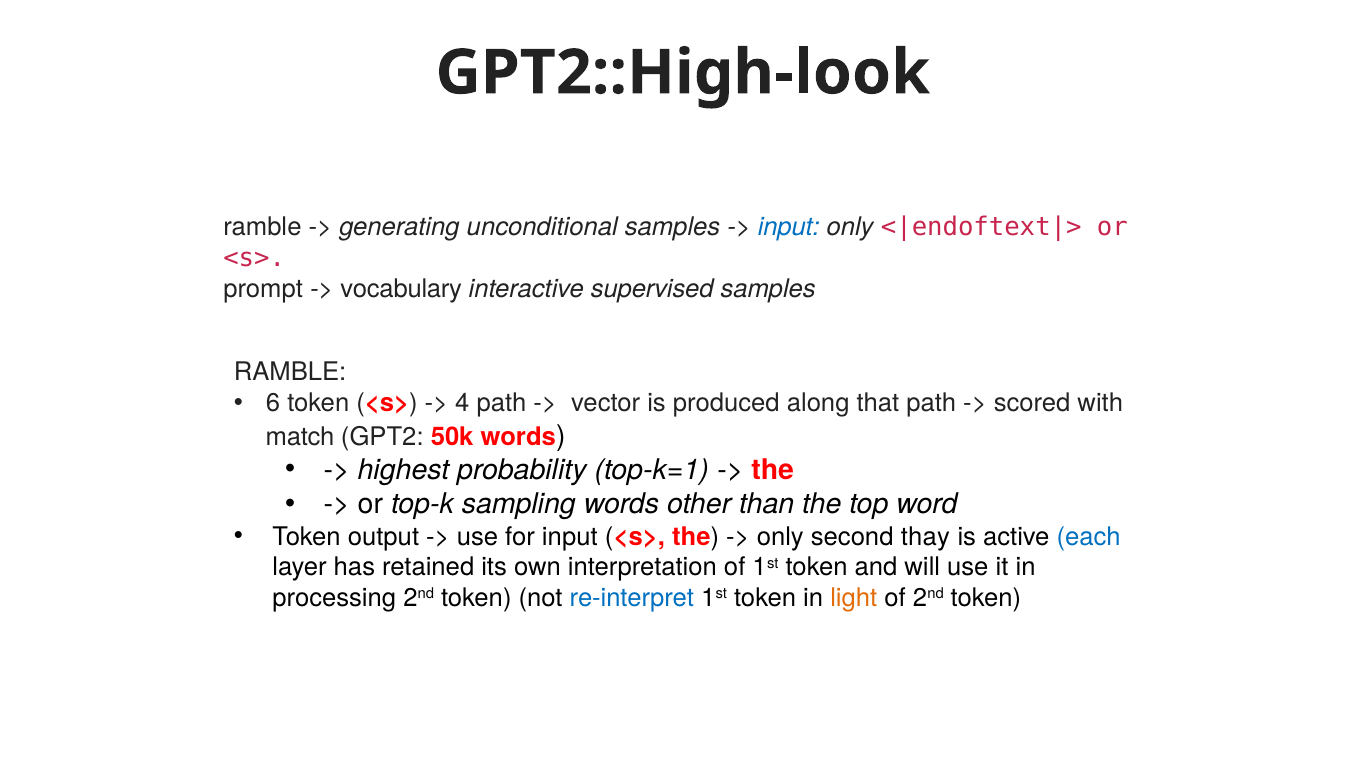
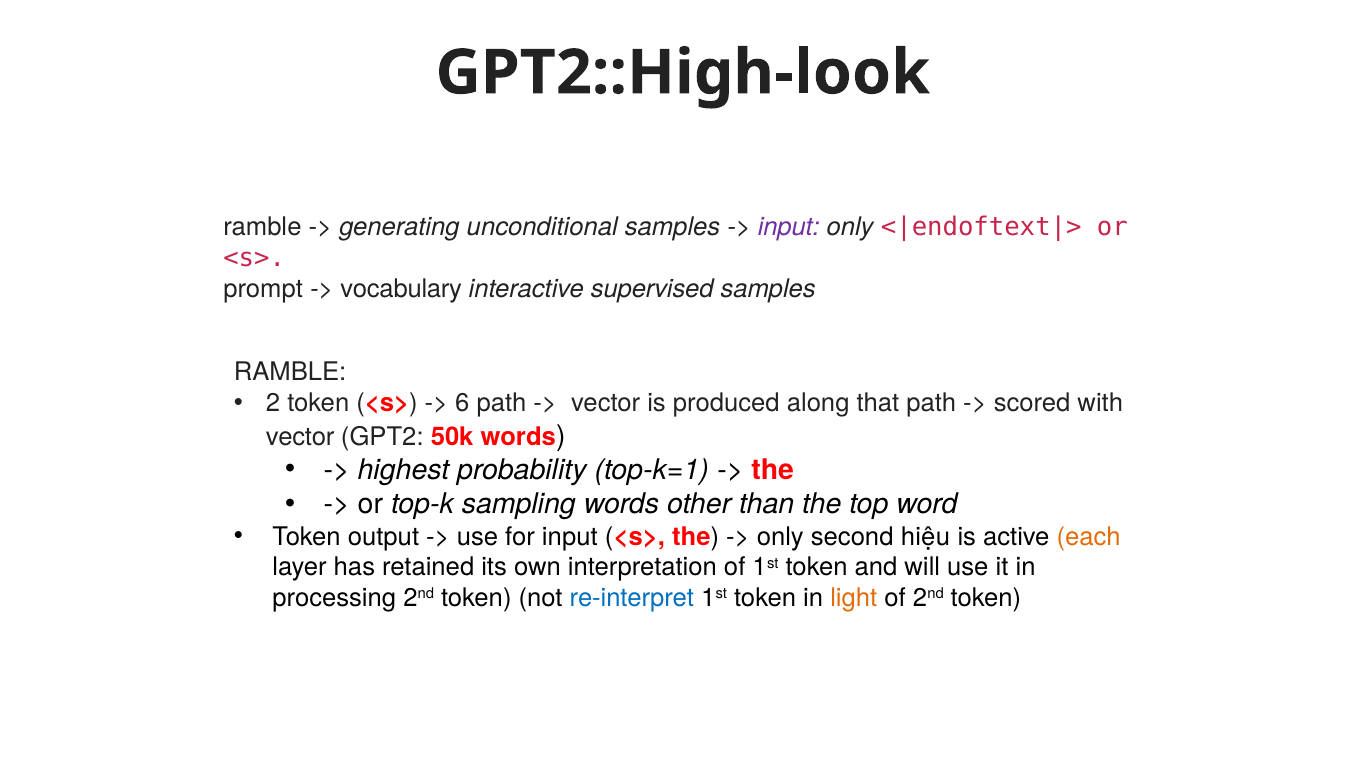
input at (789, 227) colour: blue -> purple
6: 6 -> 2
4: 4 -> 6
match at (300, 437): match -> vector
thay: thay -> hiệu
each colour: blue -> orange
